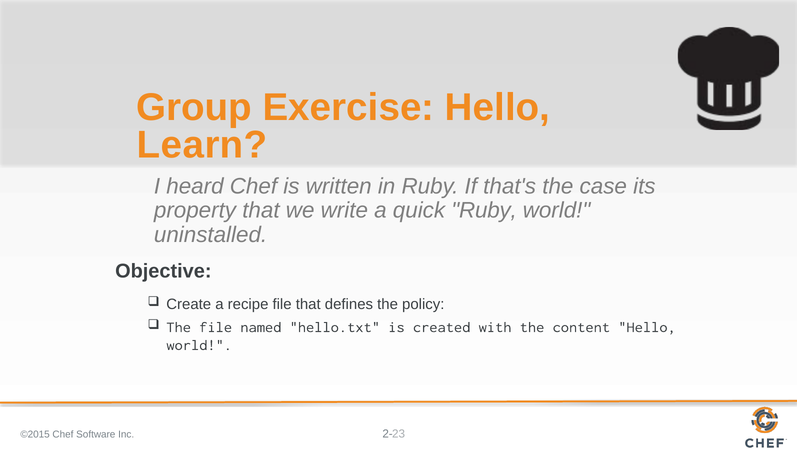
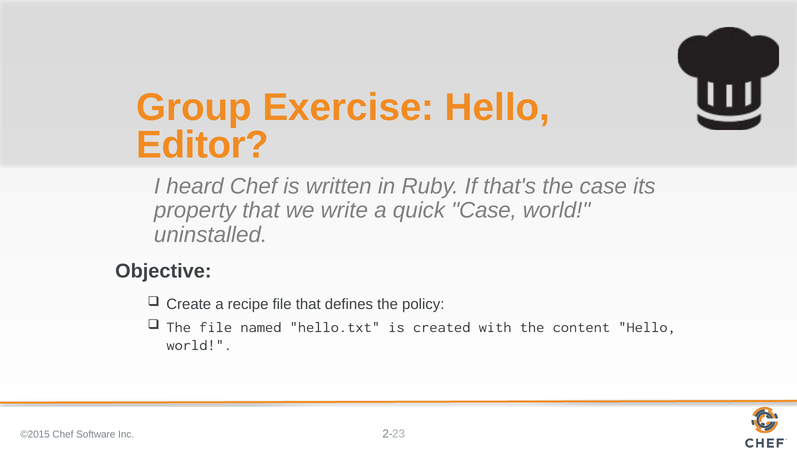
Learn: Learn -> Editor
quick Ruby: Ruby -> Case
